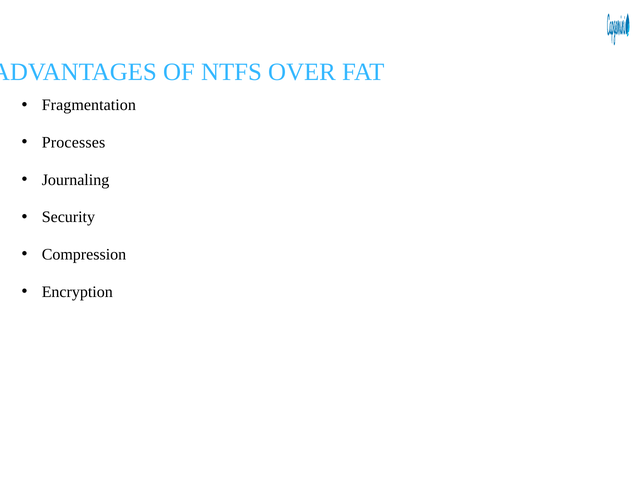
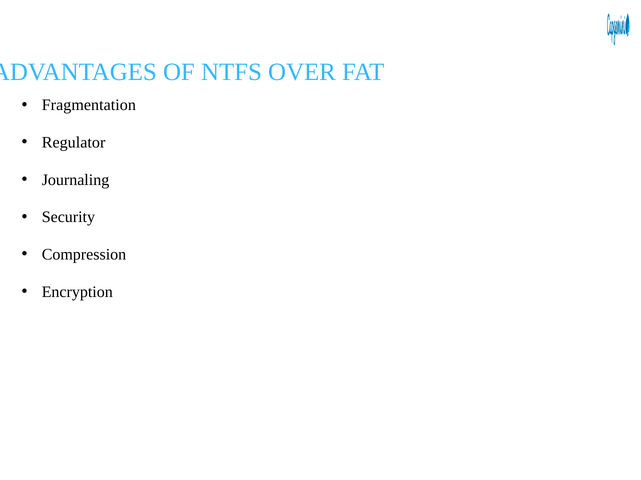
Processes: Processes -> Regulator
